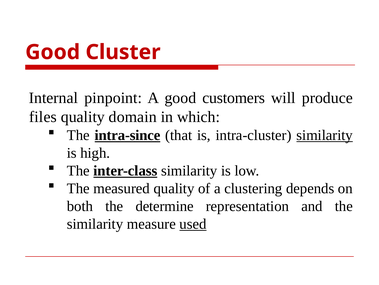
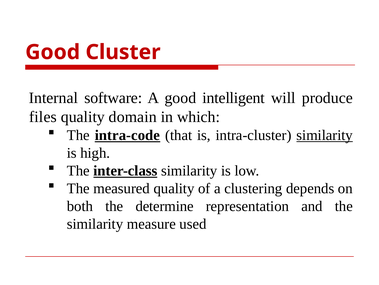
pinpoint: pinpoint -> software
customers: customers -> intelligent
intra-since: intra-since -> intra-code
used underline: present -> none
